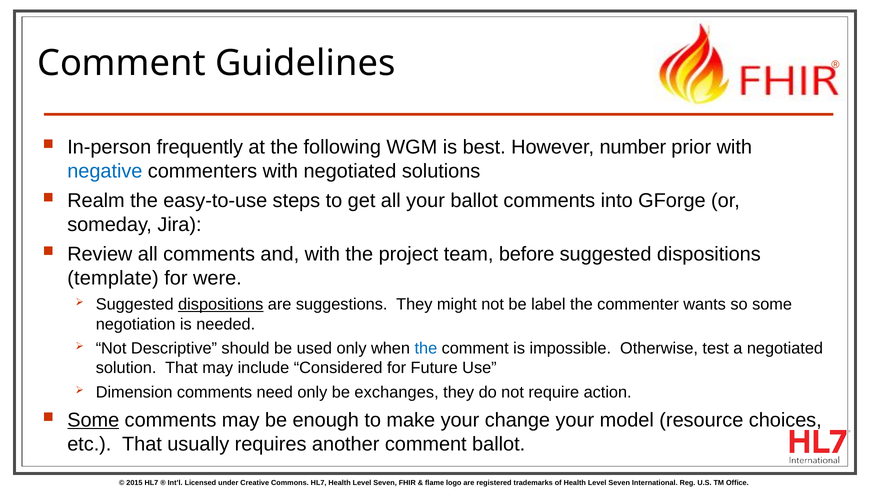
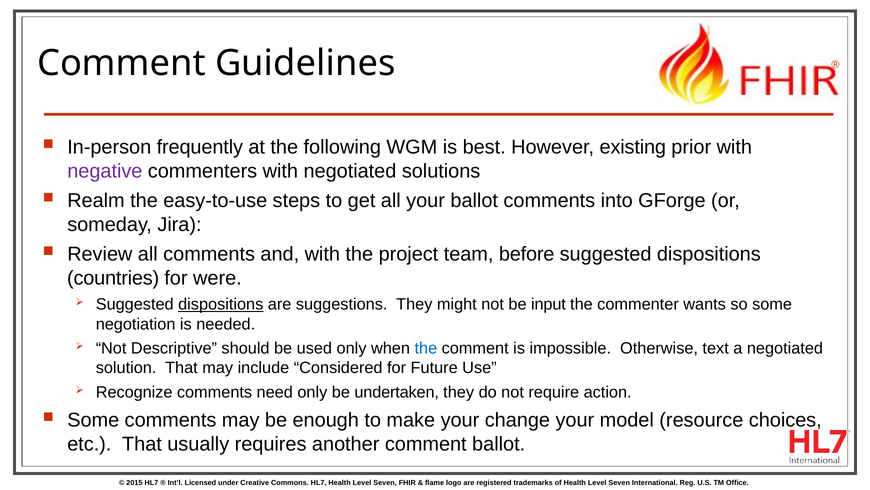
number: number -> existing
negative colour: blue -> purple
template: template -> countries
label: label -> input
test: test -> text
Dimension: Dimension -> Recognize
exchanges: exchanges -> undertaken
Some at (93, 419) underline: present -> none
